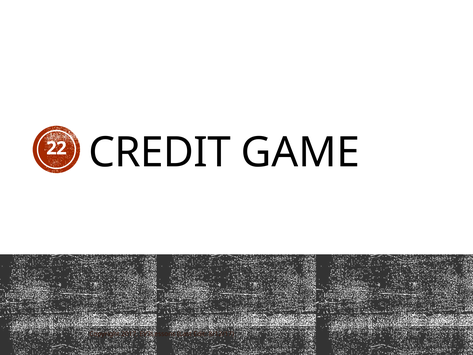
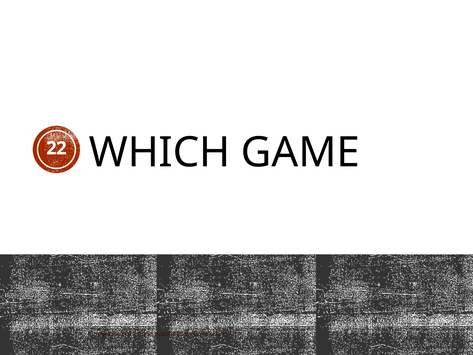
CREDIT: CREDIT -> WHICH
